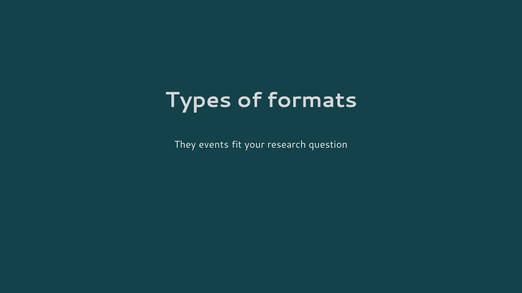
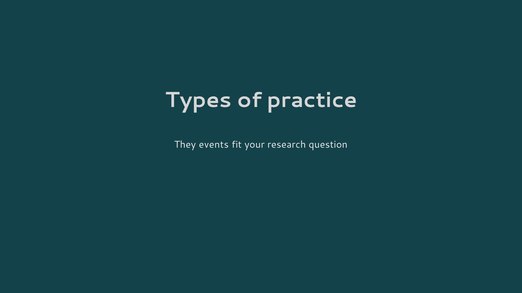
formats: formats -> practice
